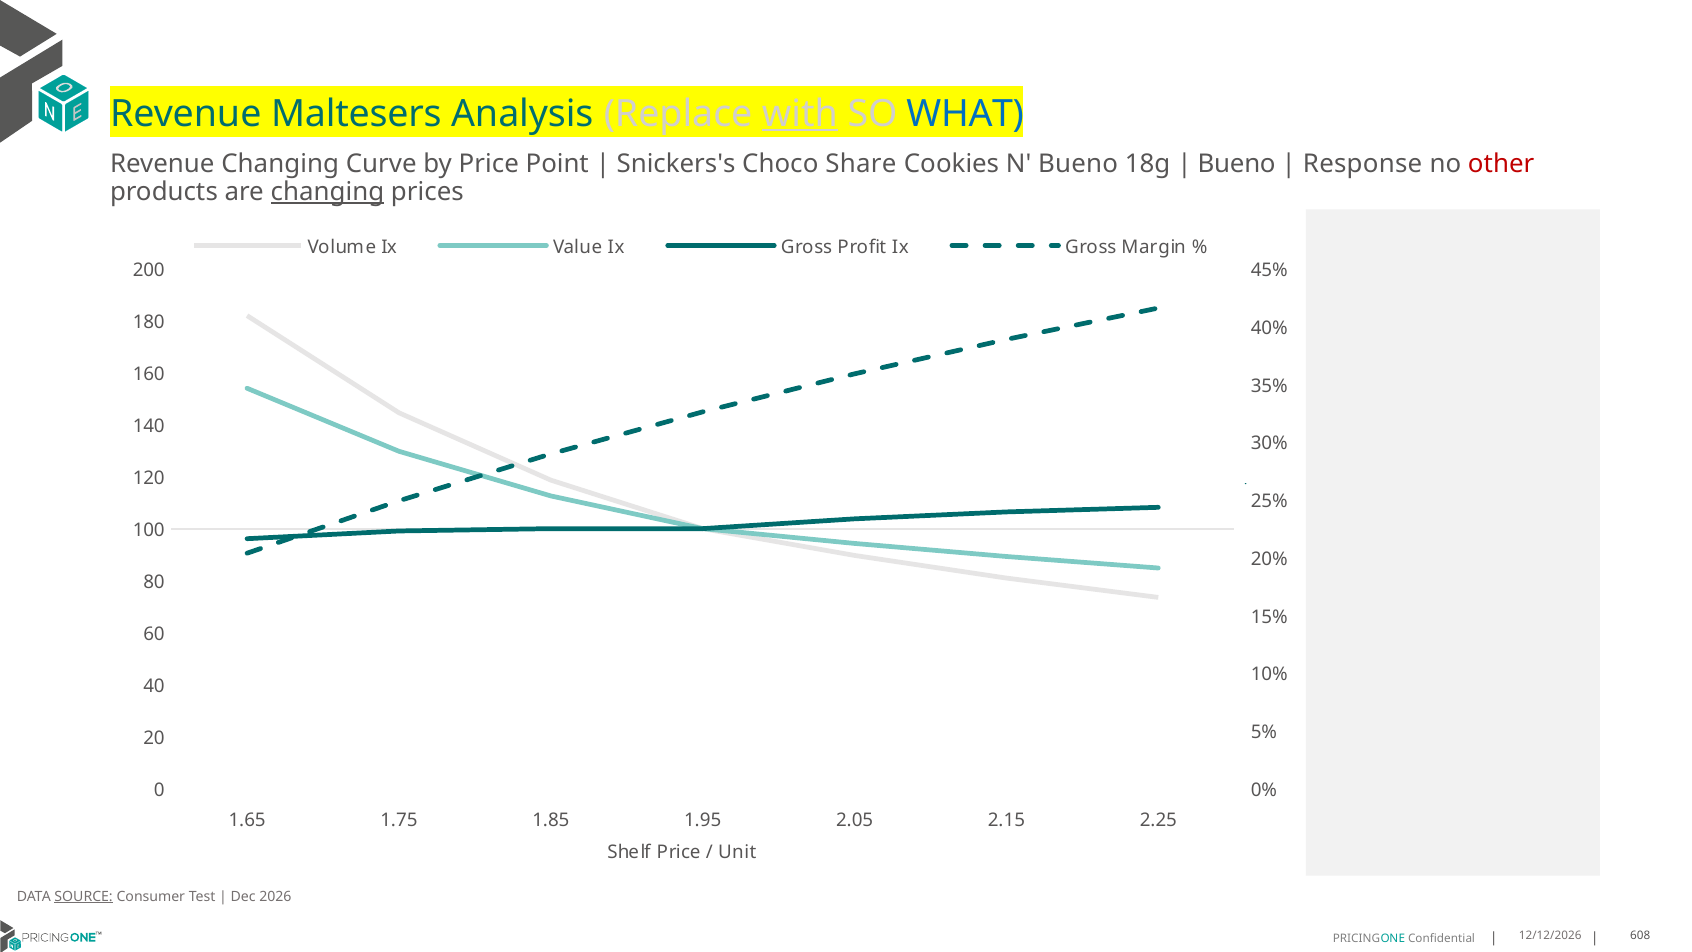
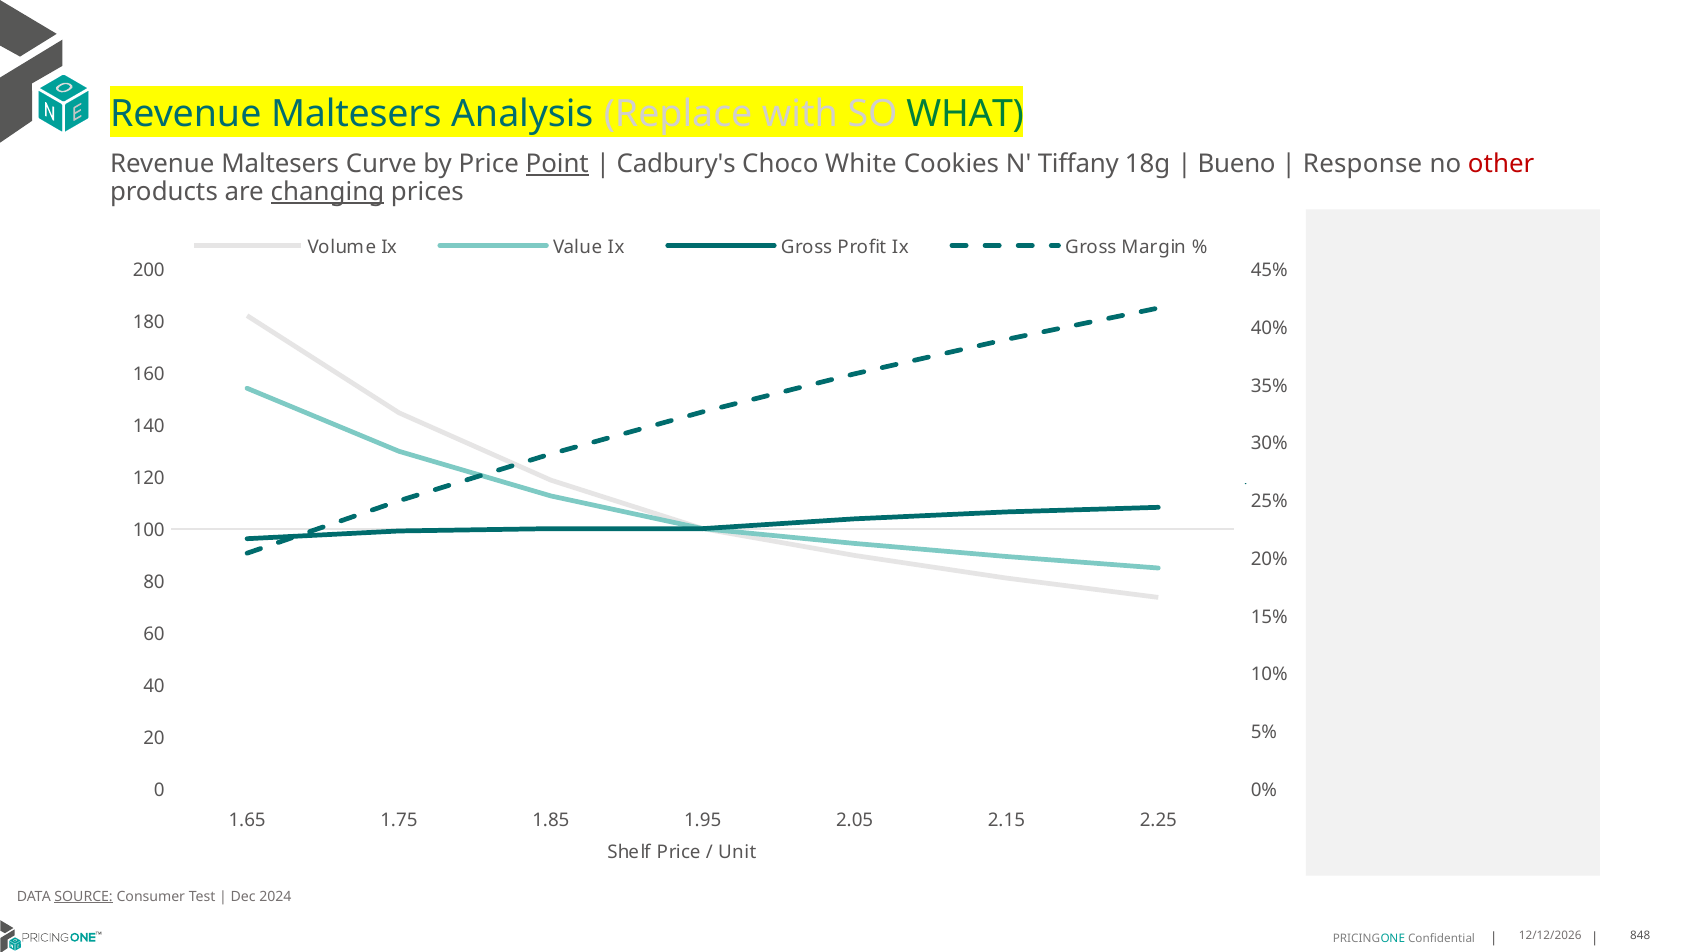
with underline: present -> none
WHAT colour: blue -> green
Changing at (280, 164): Changing -> Maltesers
Point underline: none -> present
Snickers's: Snickers's -> Cadbury's
Share: Share -> White
N Bueno: Bueno -> Tiffany
2026: 2026 -> 2024
608: 608 -> 848
